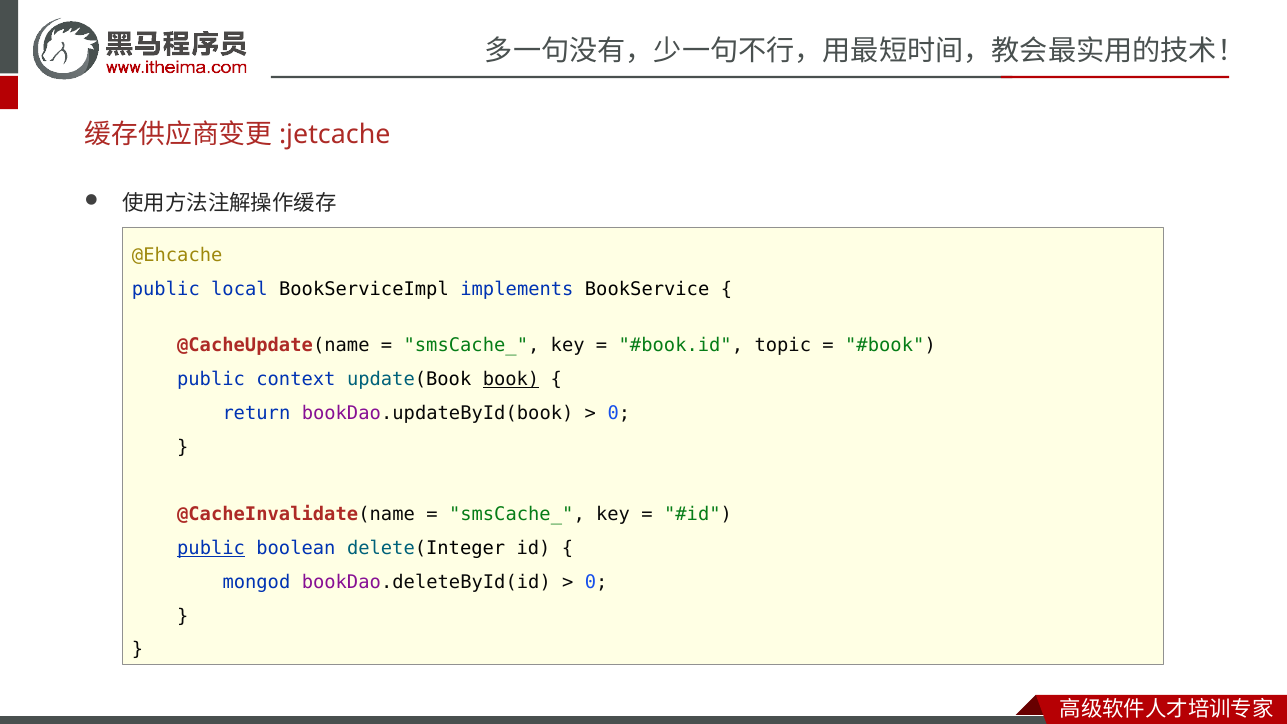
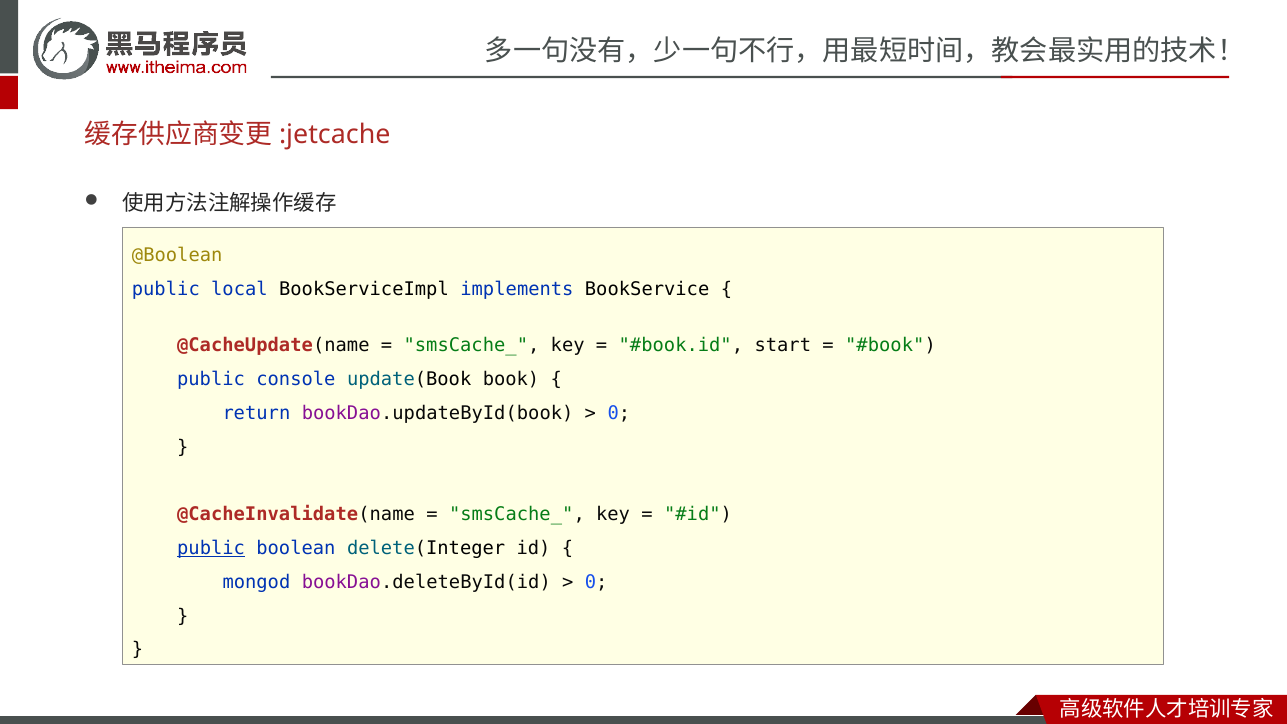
@Ehcache: @Ehcache -> @Boolean
topic: topic -> start
context: context -> console
book underline: present -> none
